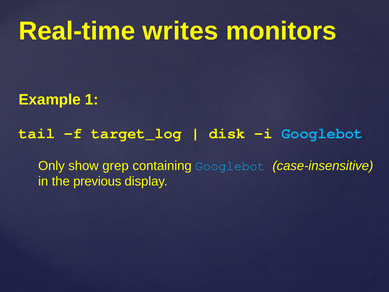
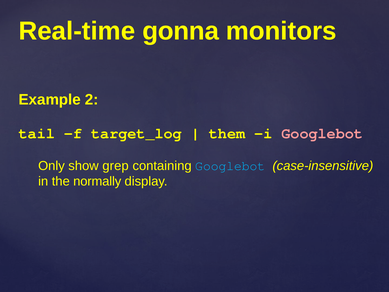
writes: writes -> gonna
1: 1 -> 2
disk: disk -> them
Googlebot at (322, 133) colour: light blue -> pink
previous: previous -> normally
